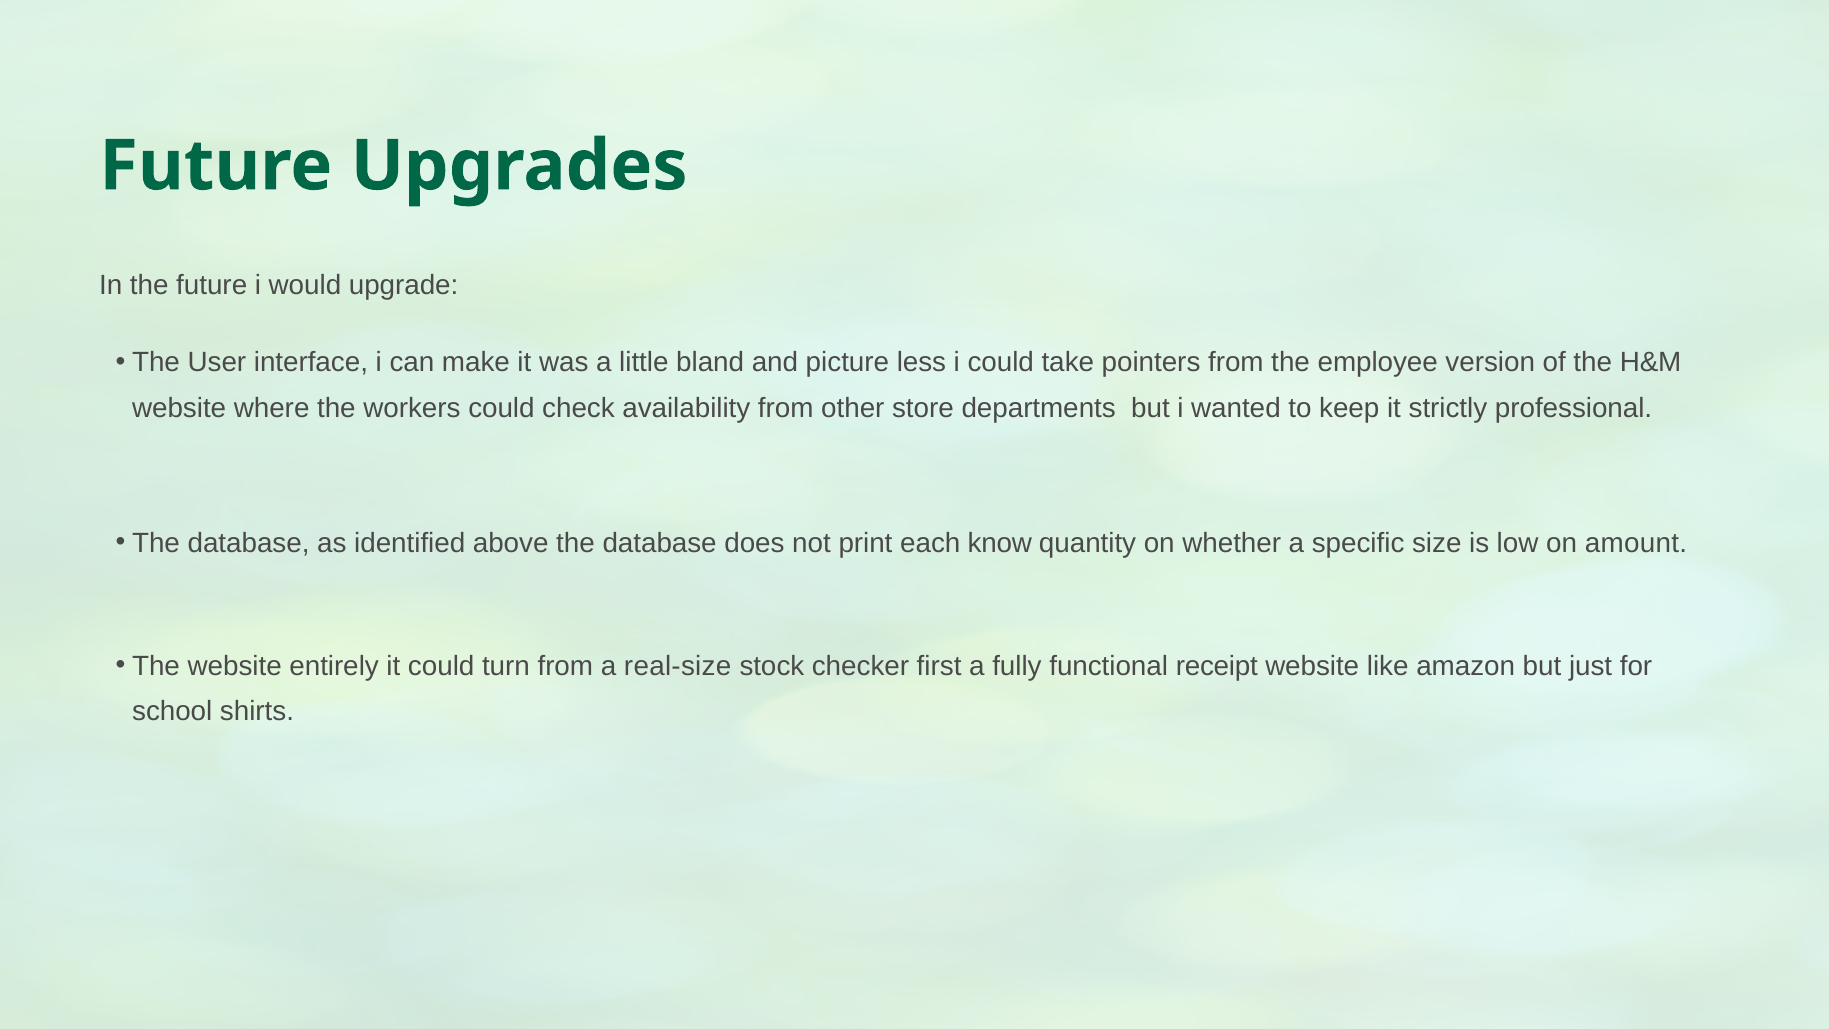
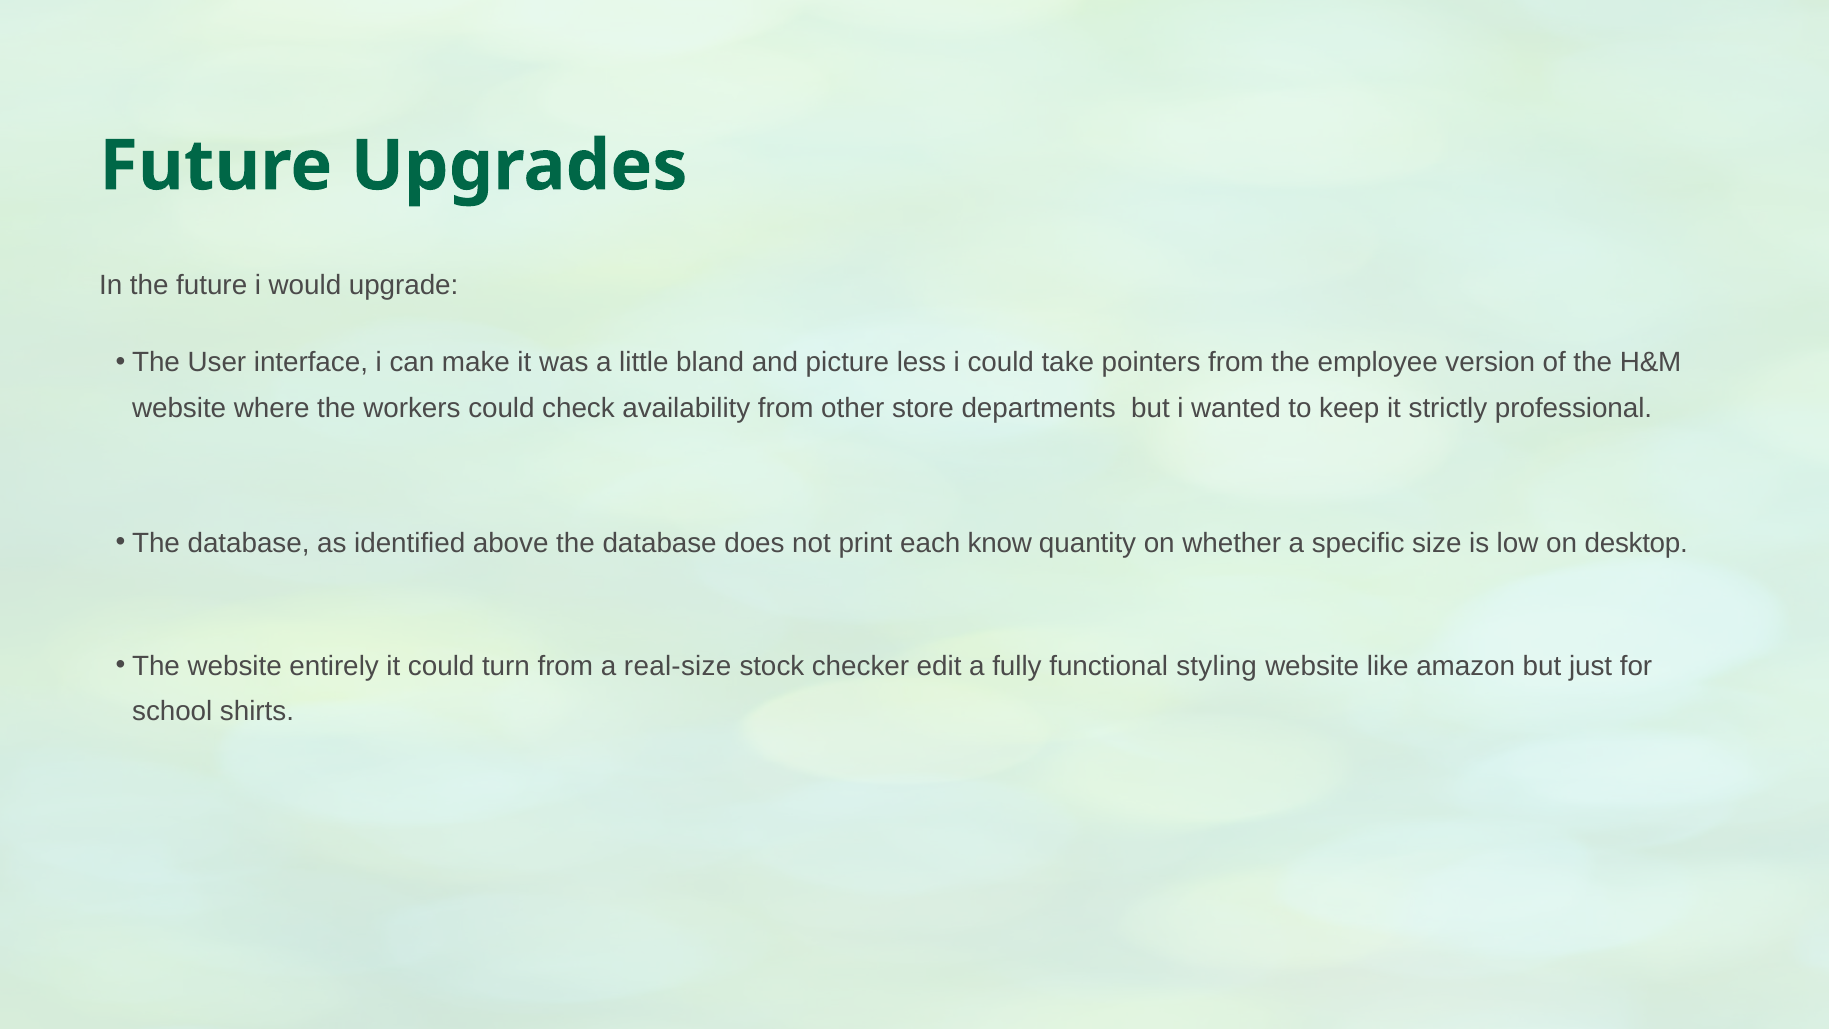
amount: amount -> desktop
first: first -> edit
receipt: receipt -> styling
